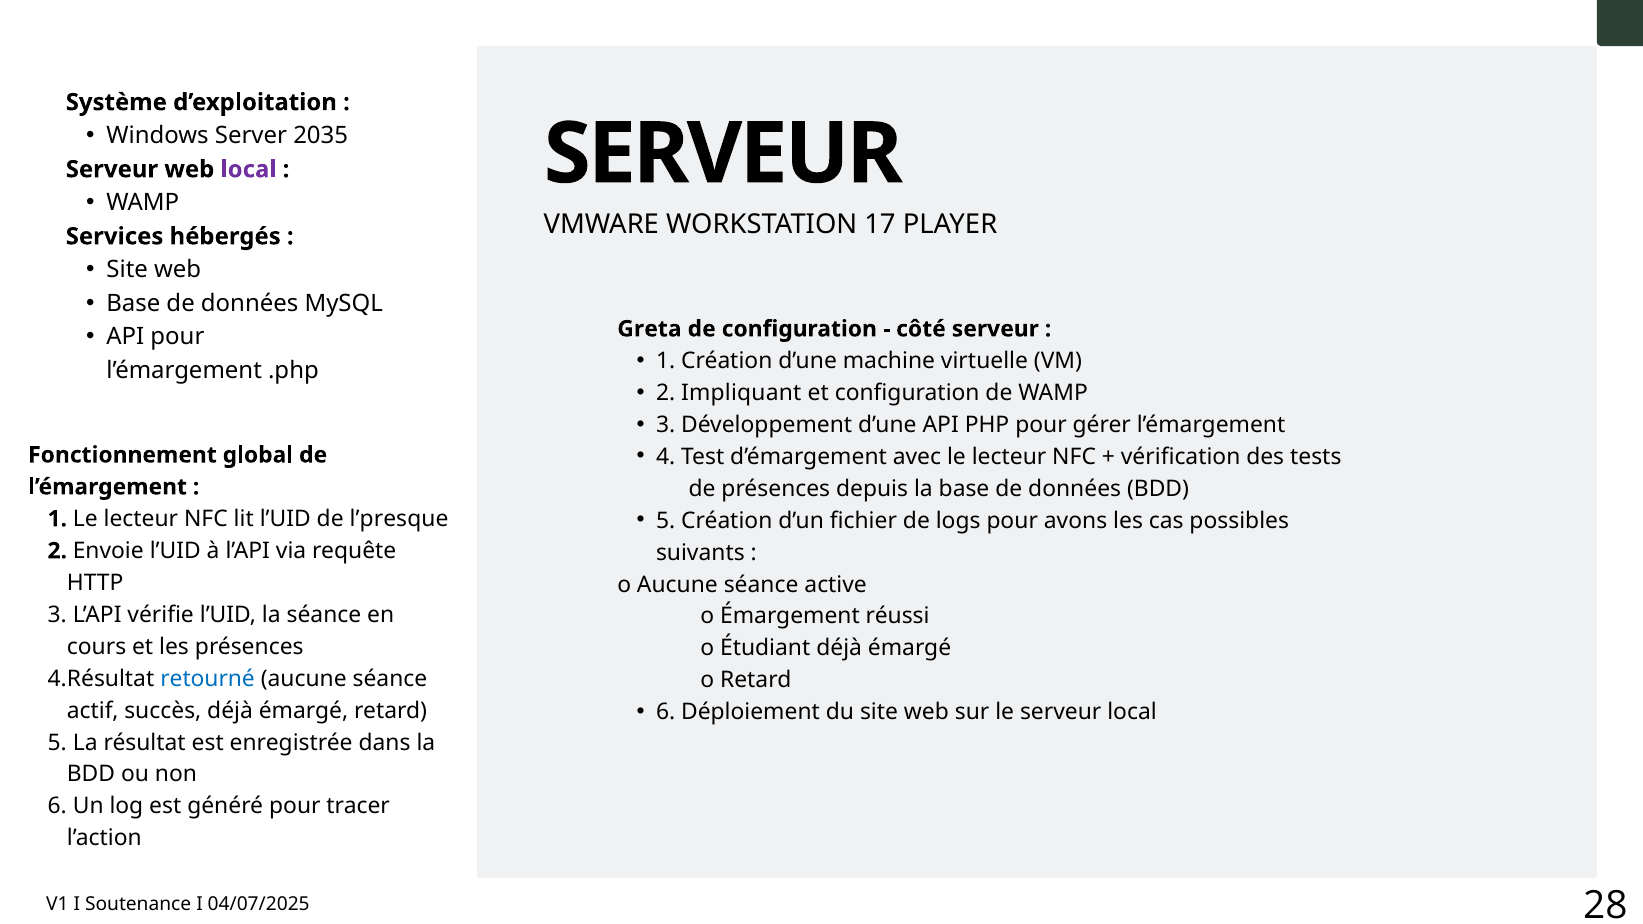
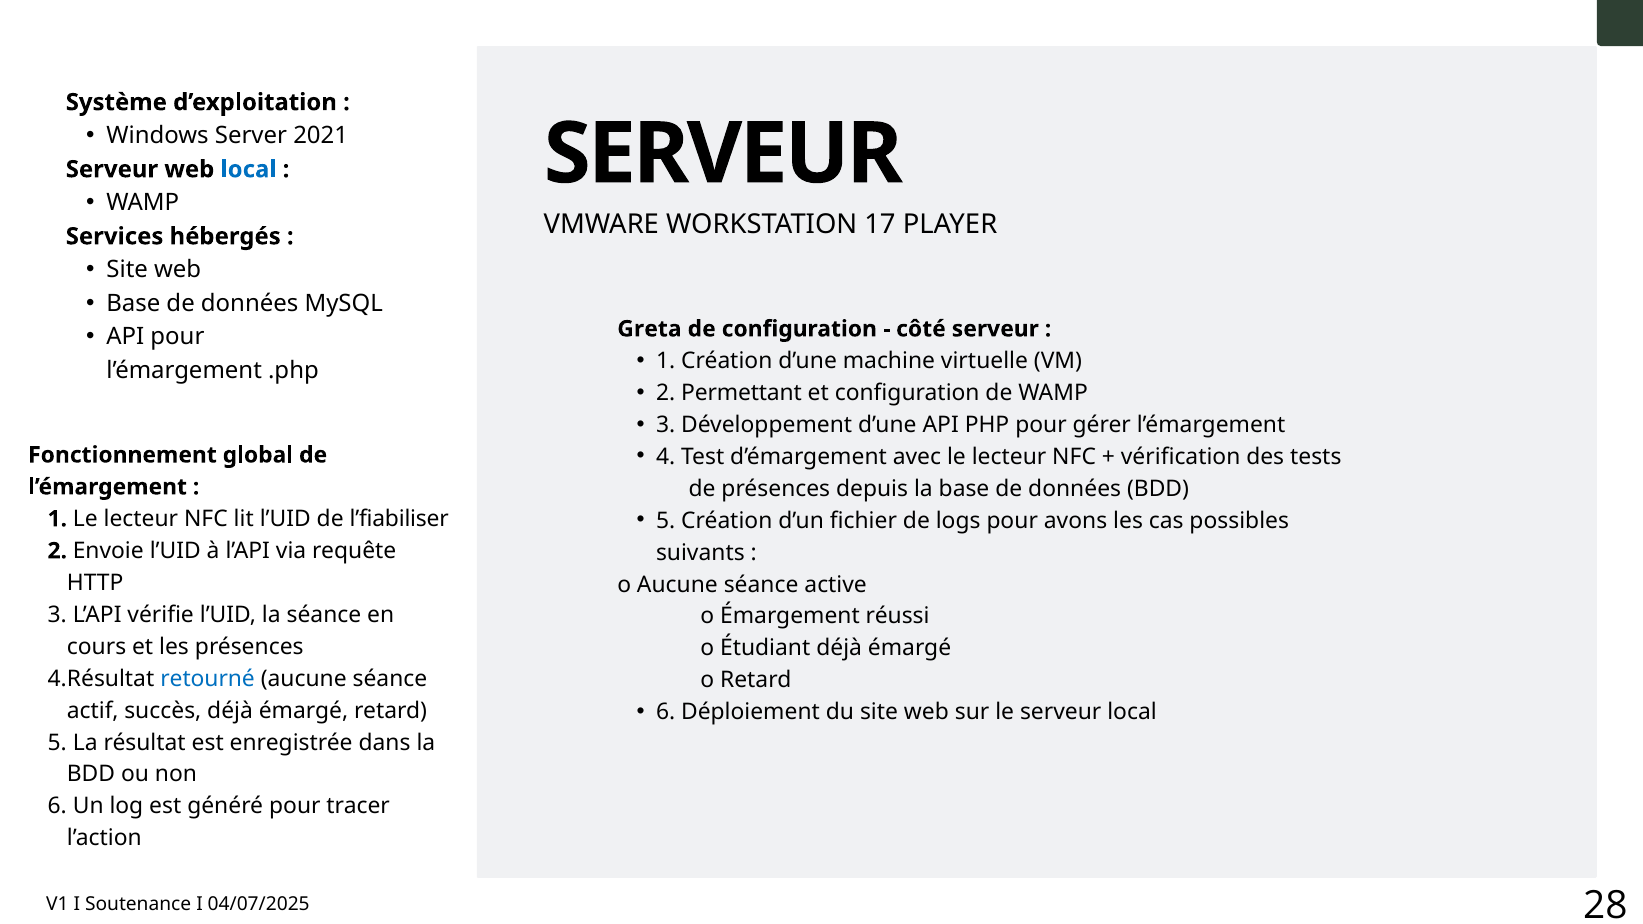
2035: 2035 -> 2021
local at (249, 169) colour: purple -> blue
Impliquant: Impliquant -> Permettant
l’presque: l’presque -> l’fiabiliser
